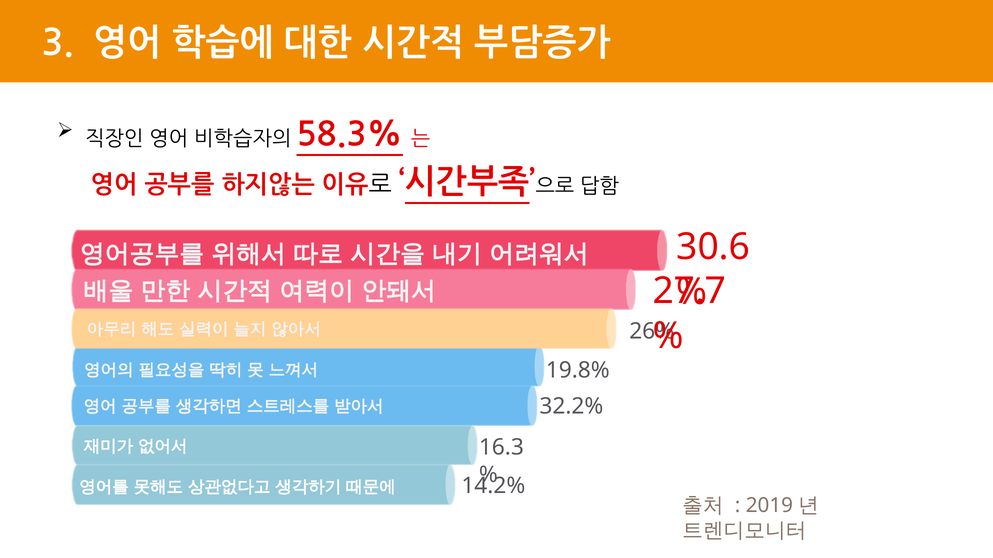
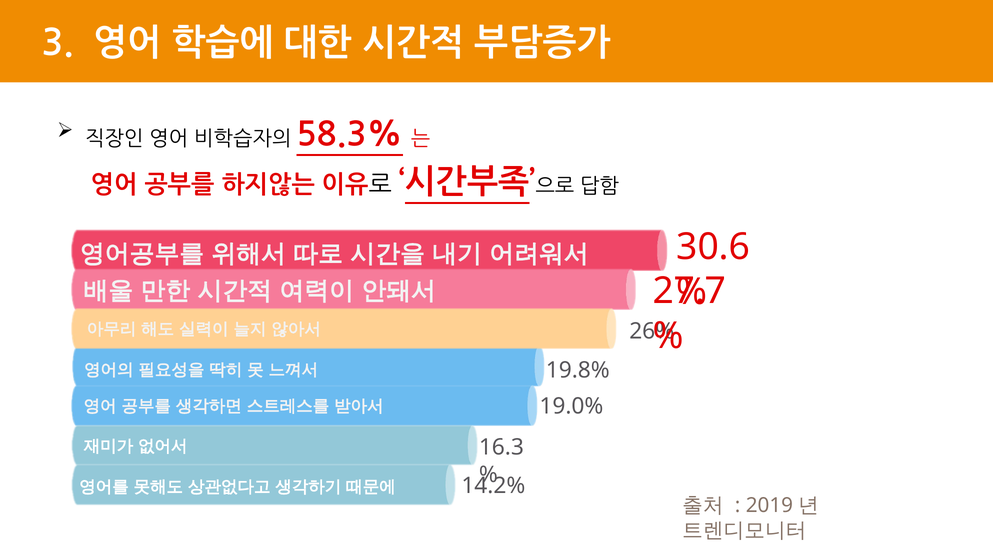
32.2%: 32.2% -> 19.0%
